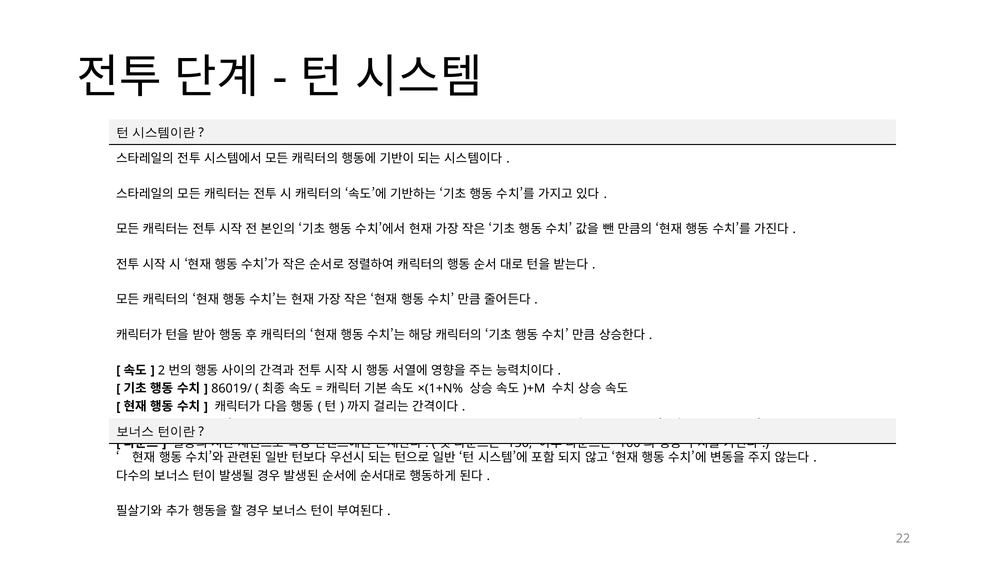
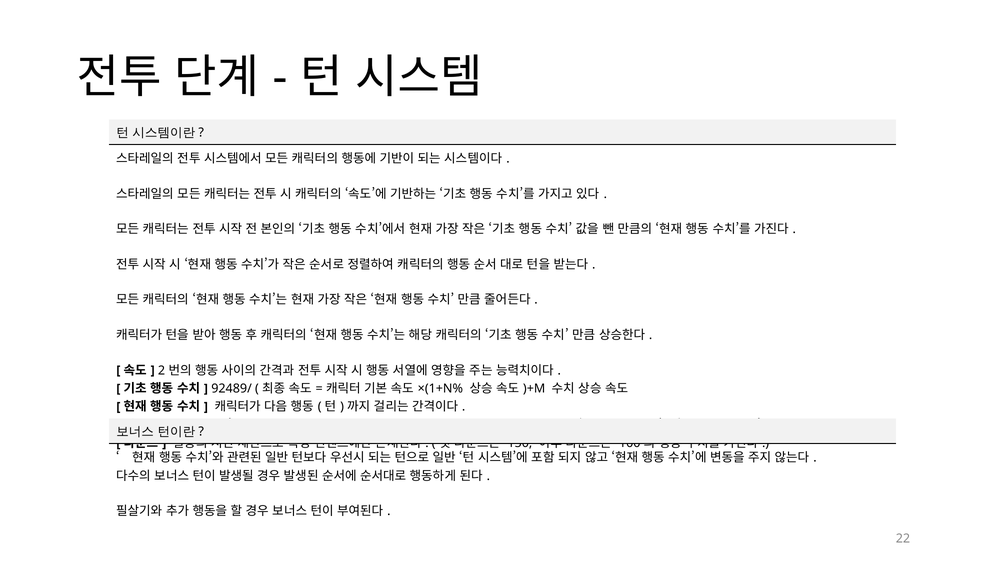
86019/: 86019/ -> 92489/
